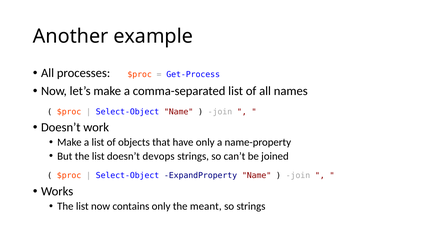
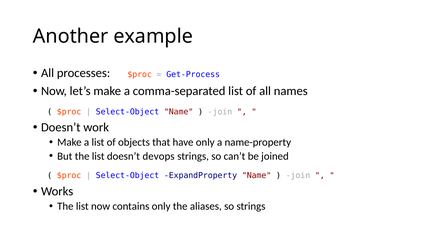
meant: meant -> aliases
